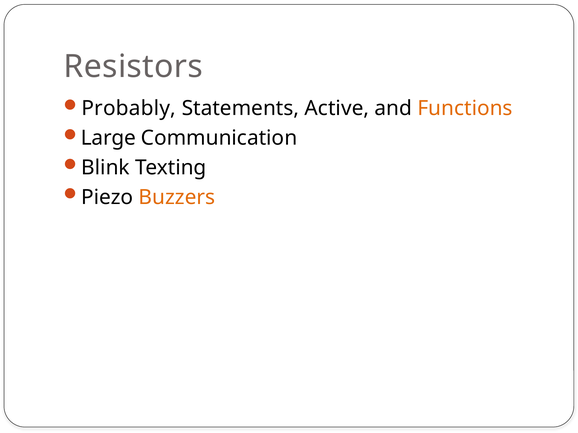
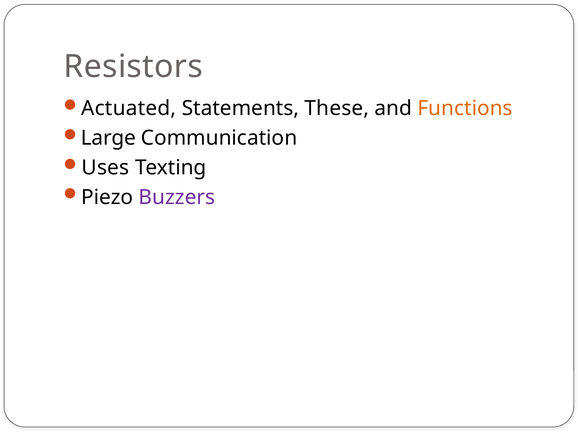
Probably: Probably -> Actuated
Active: Active -> These
Blink: Blink -> Uses
Buzzers colour: orange -> purple
